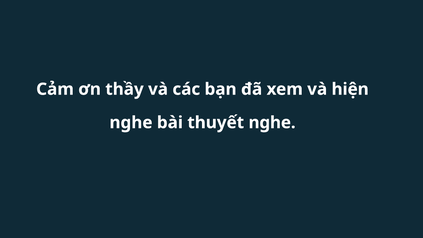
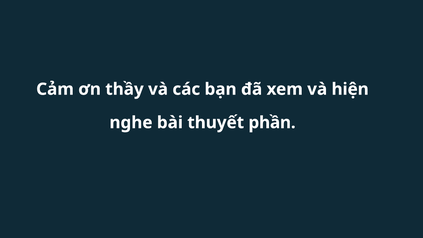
thuyết nghe: nghe -> phần
